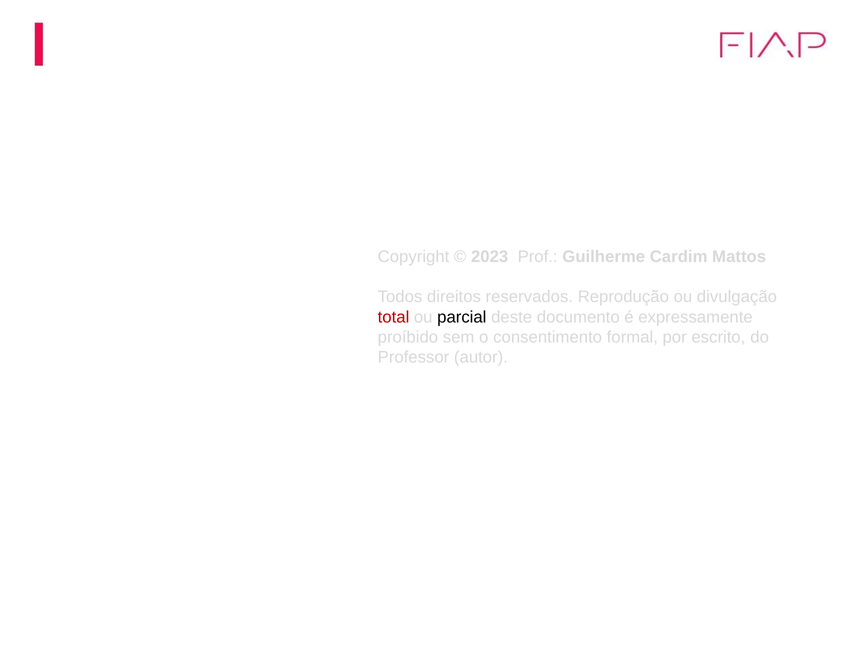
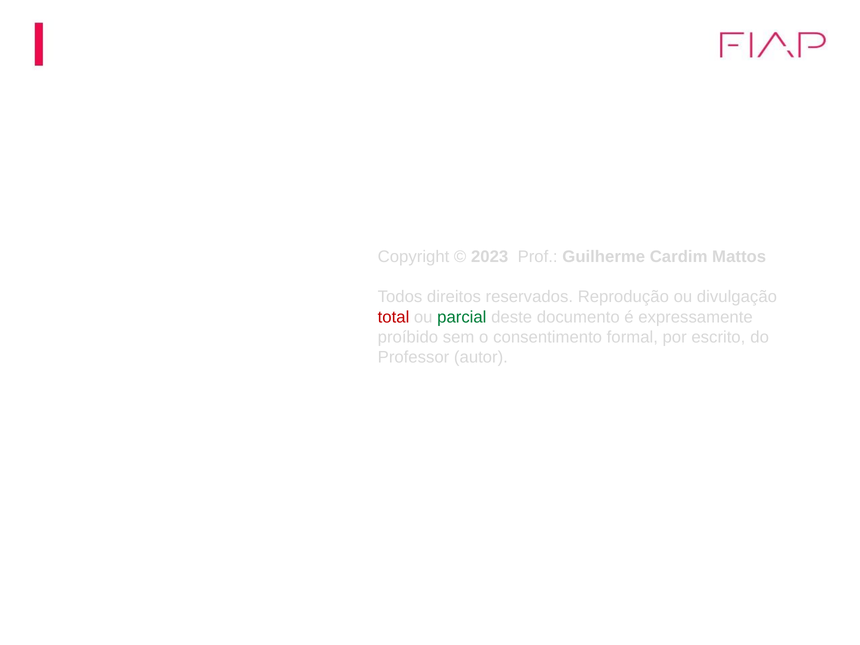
parcial colour: black -> green
